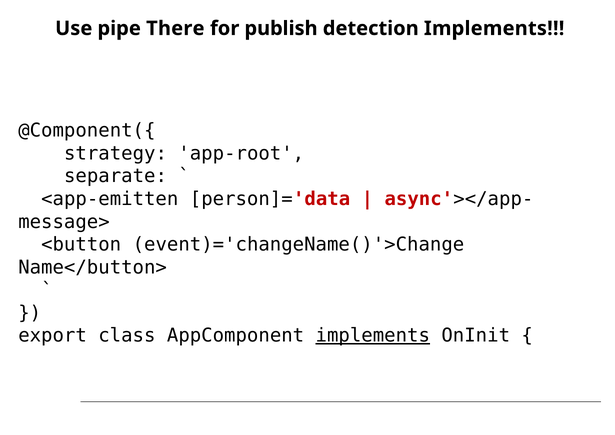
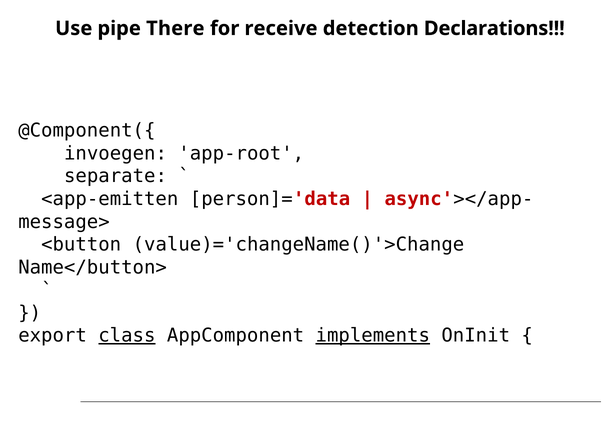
publish: publish -> receive
detection Implements: Implements -> Declarations
strategy: strategy -> invoegen
event)='changeName()'>Change: event)='changeName()'>Change -> value)='changeName()'>Change
class underline: none -> present
